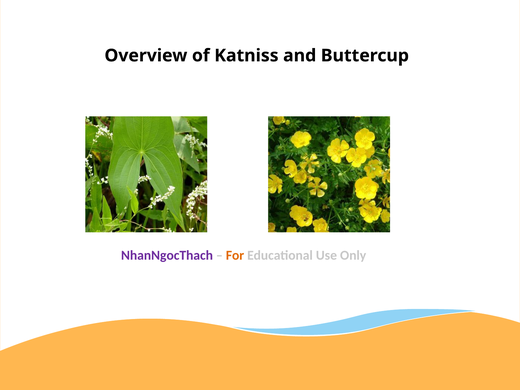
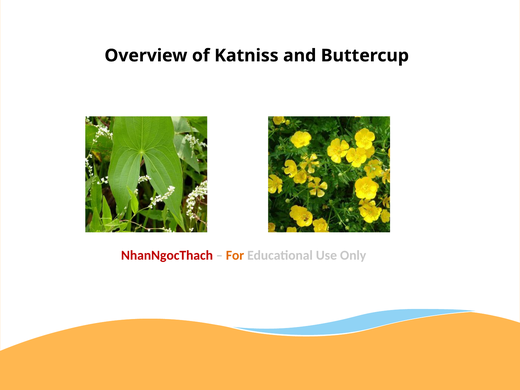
NhanNgocThach colour: purple -> red
